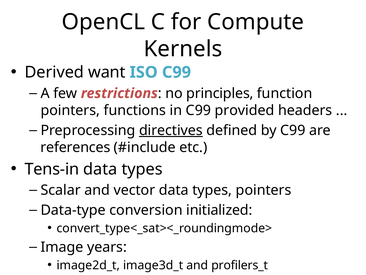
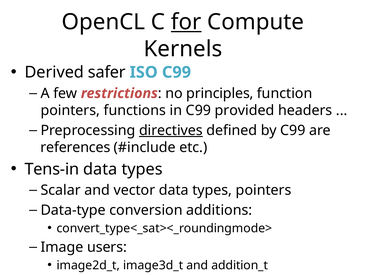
for underline: none -> present
want: want -> safer
initialized: initialized -> additions
years: years -> users
profilers_t: profilers_t -> addition_t
